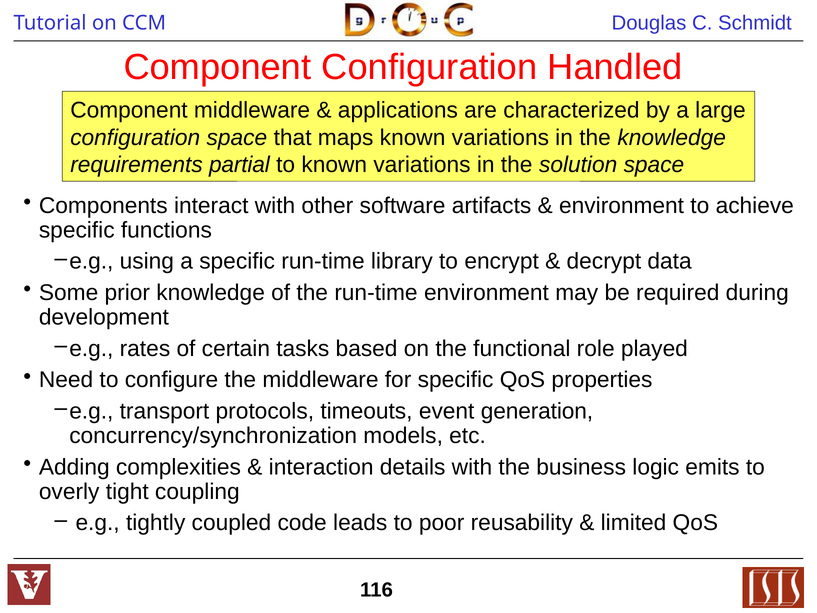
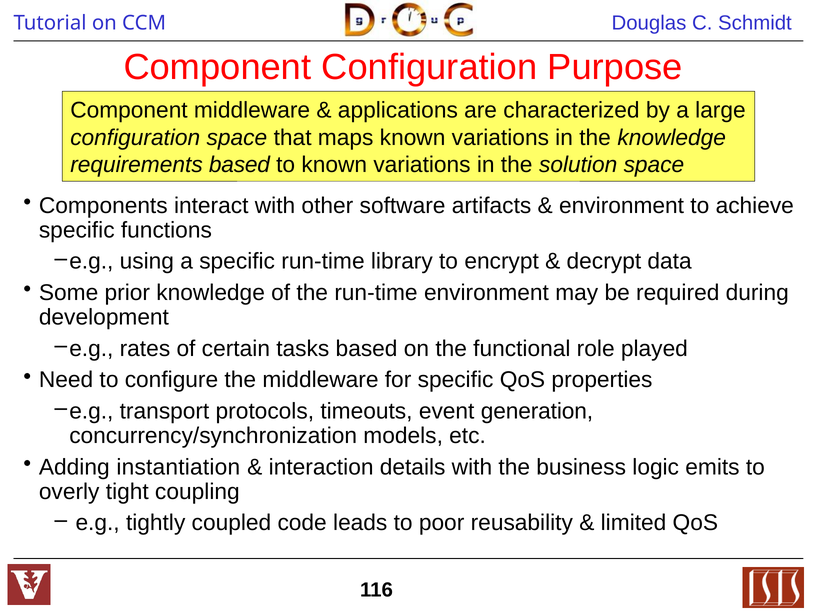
Handled: Handled -> Purpose
requirements partial: partial -> based
complexities: complexities -> instantiation
